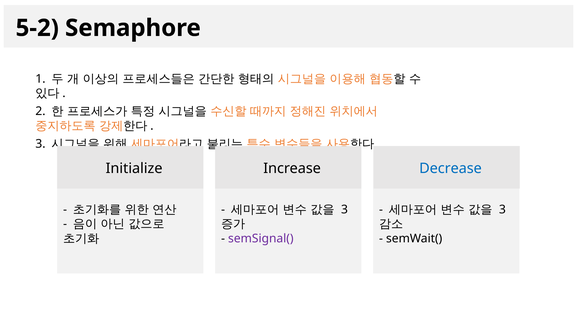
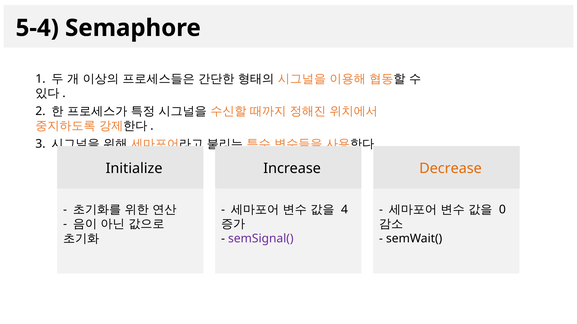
5-2: 5-2 -> 5-4
Decrease colour: blue -> orange
3 at (344, 210): 3 -> 4
3 at (502, 210): 3 -> 0
